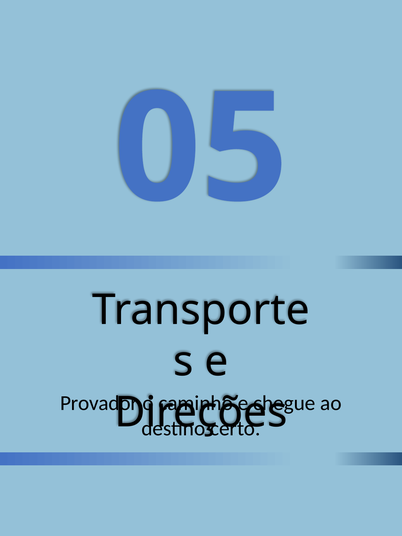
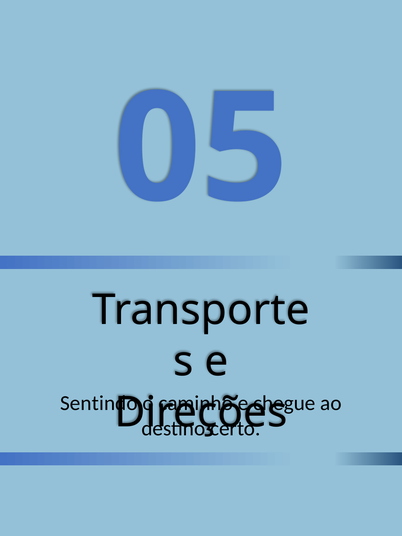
Provador: Provador -> Sentindo
